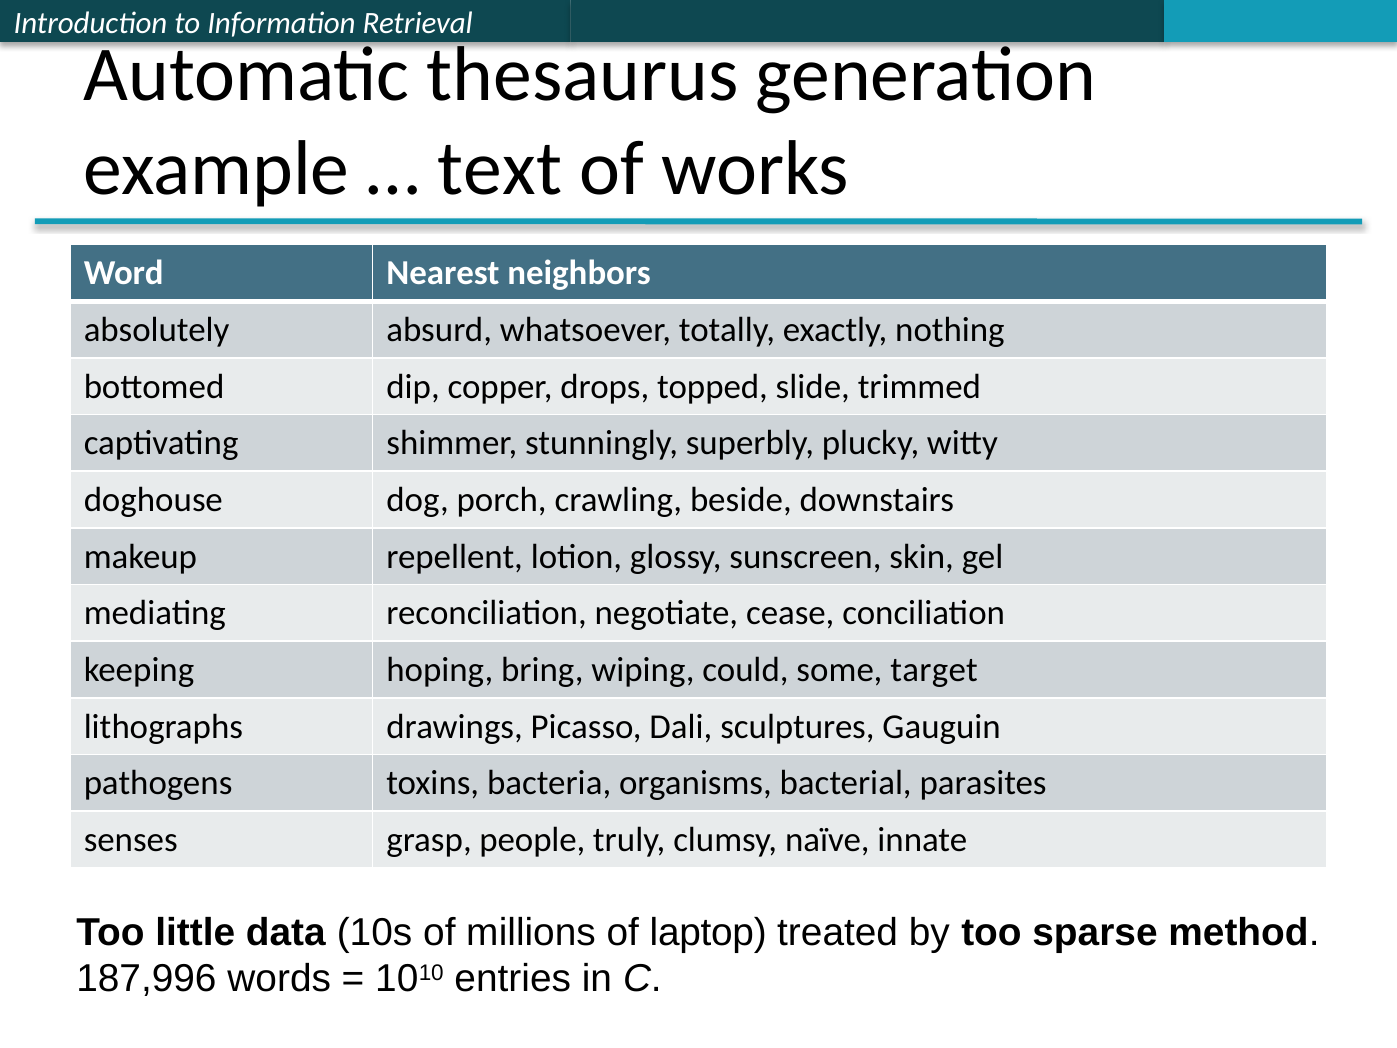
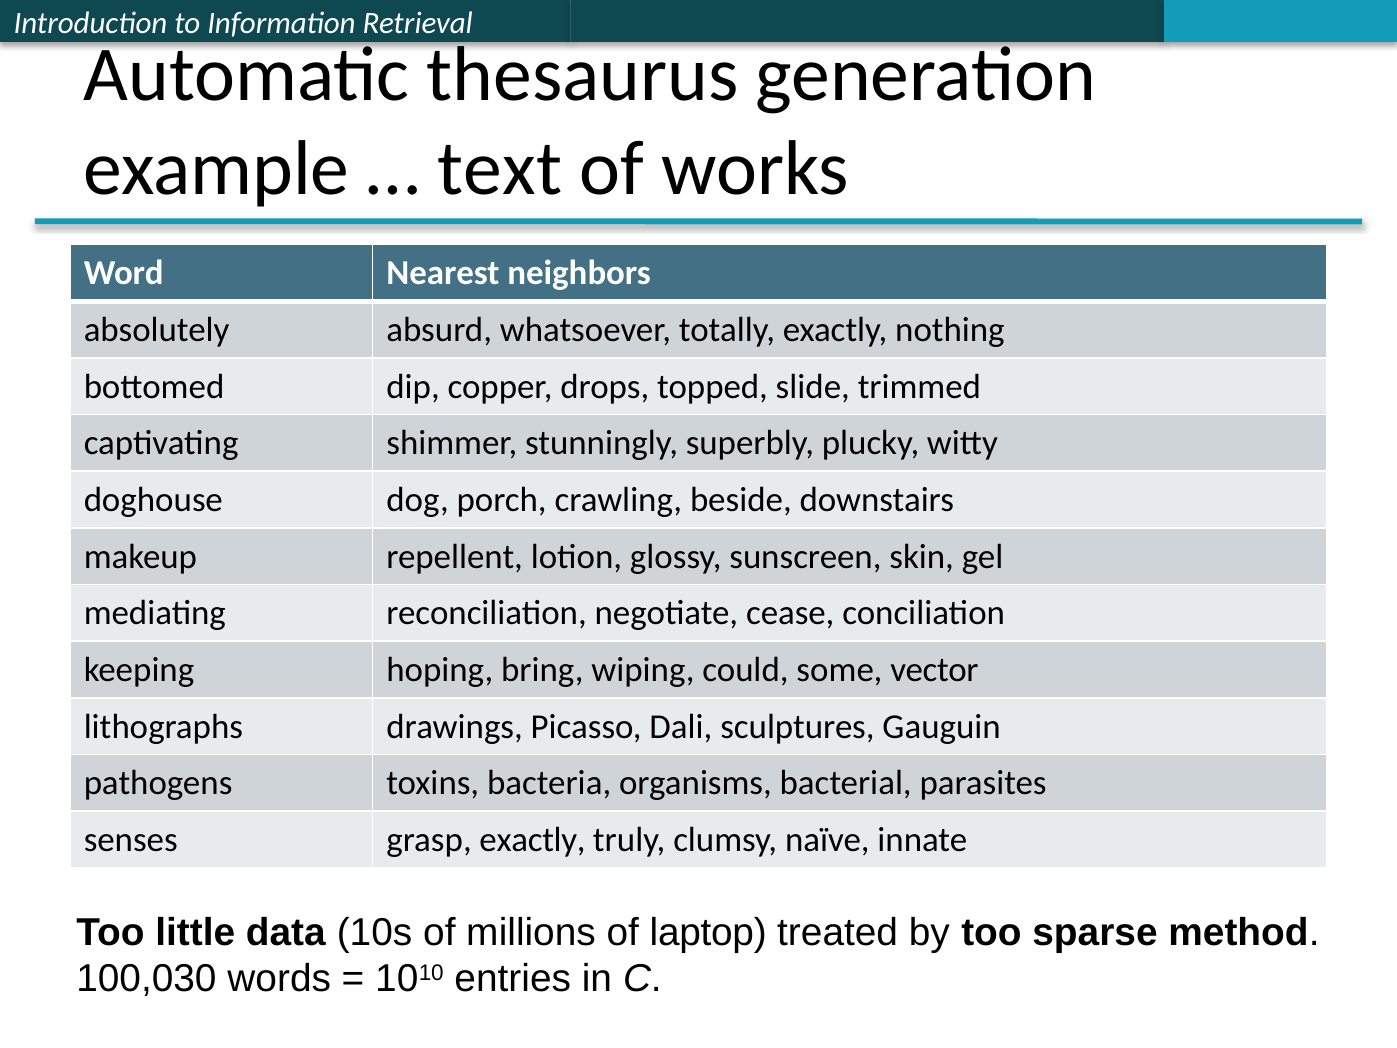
target: target -> vector
grasp people: people -> exactly
187,996: 187,996 -> 100,030
